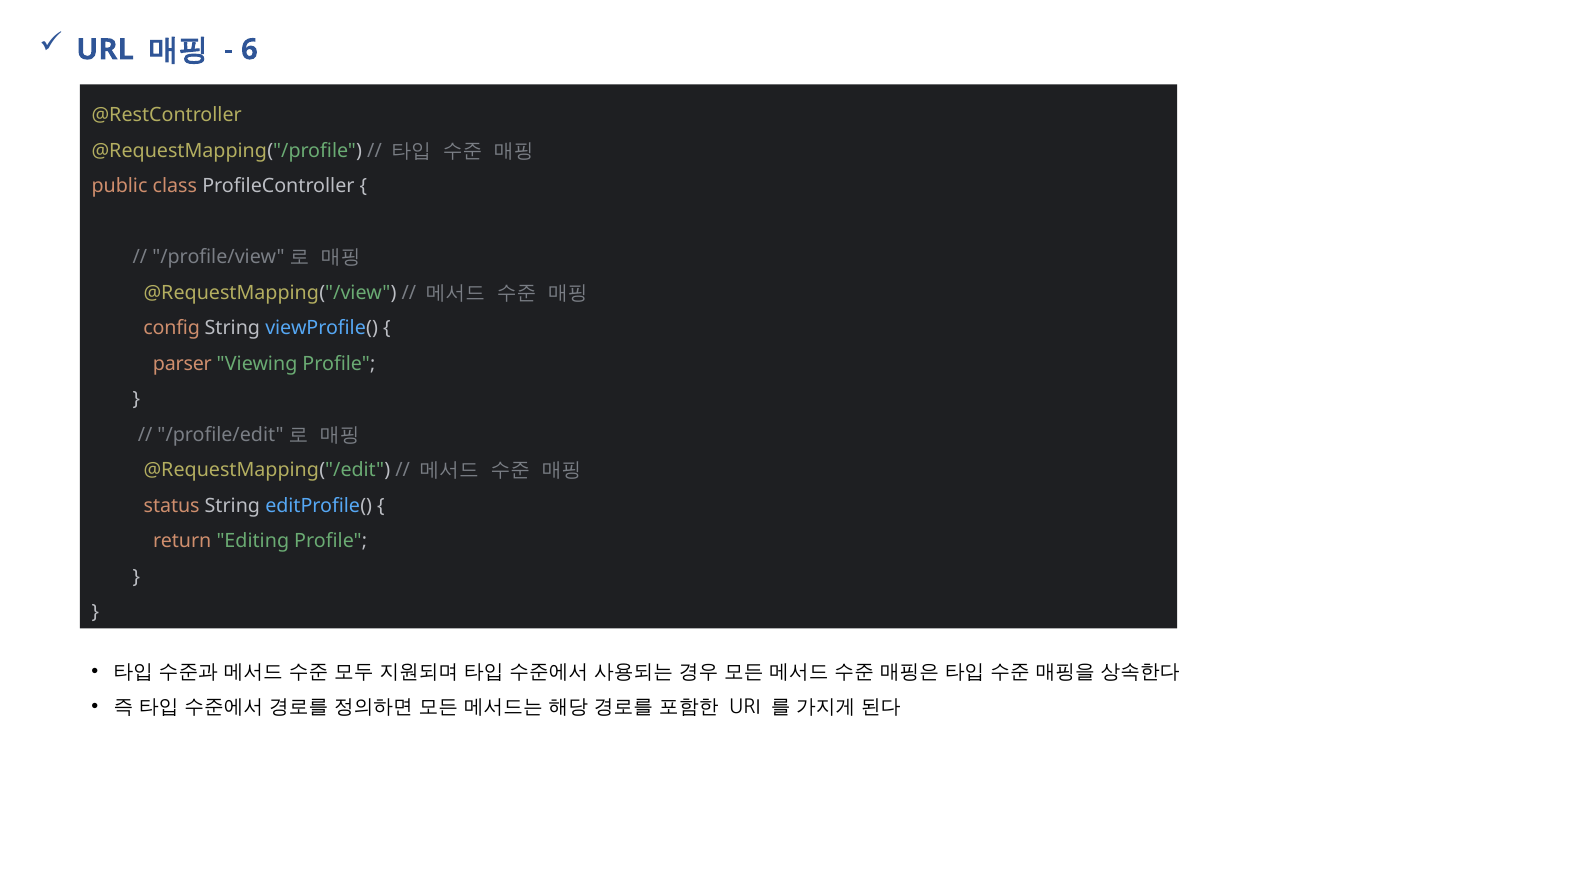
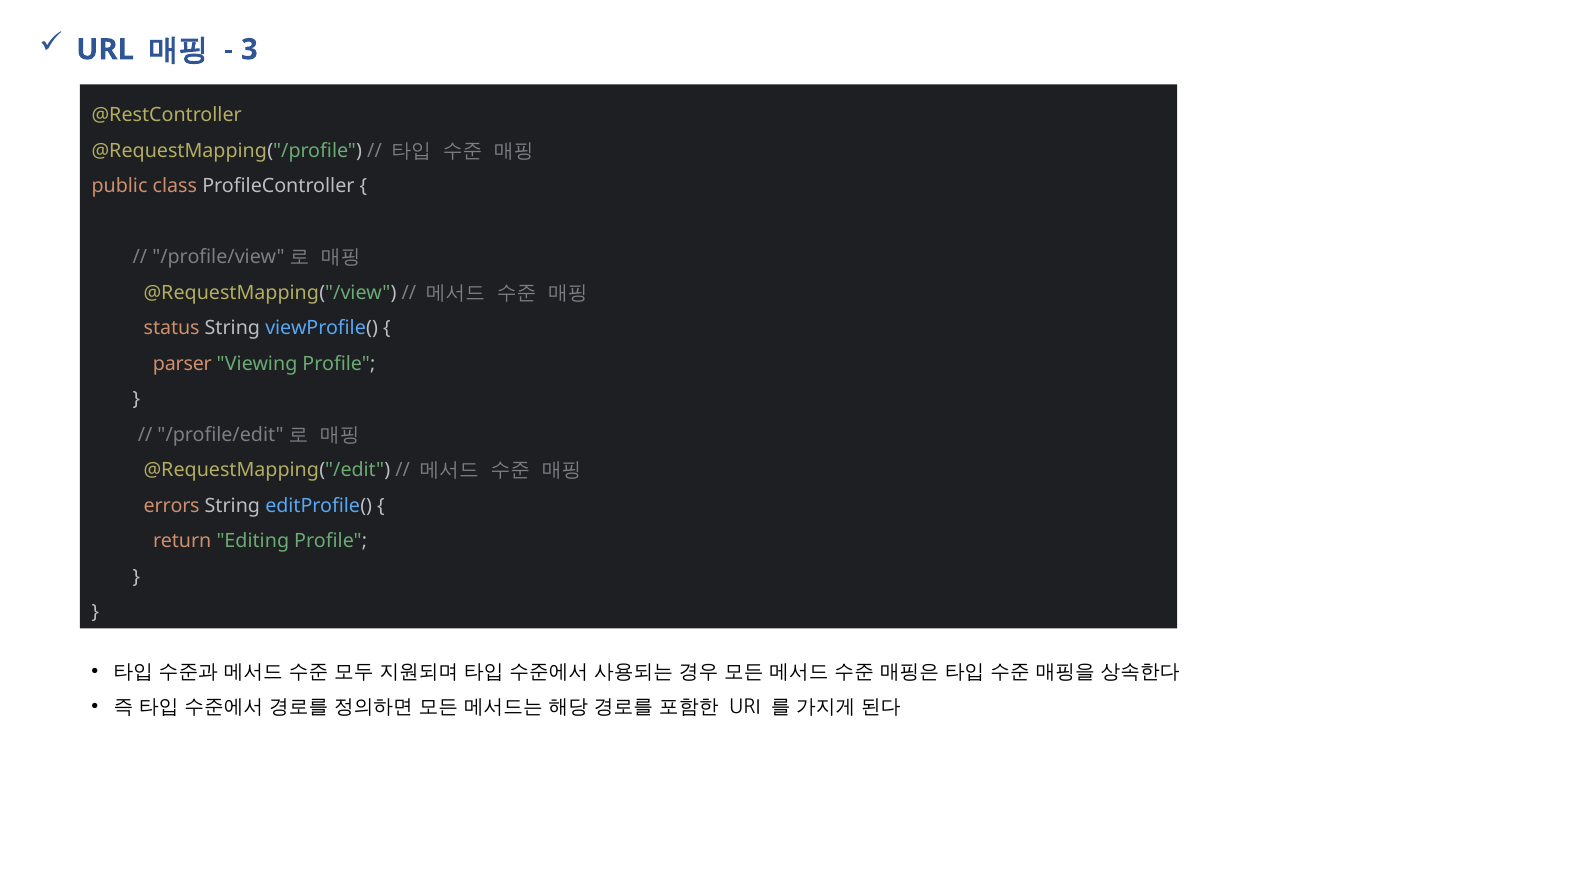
6: 6 -> 3
config: config -> status
status: status -> errors
